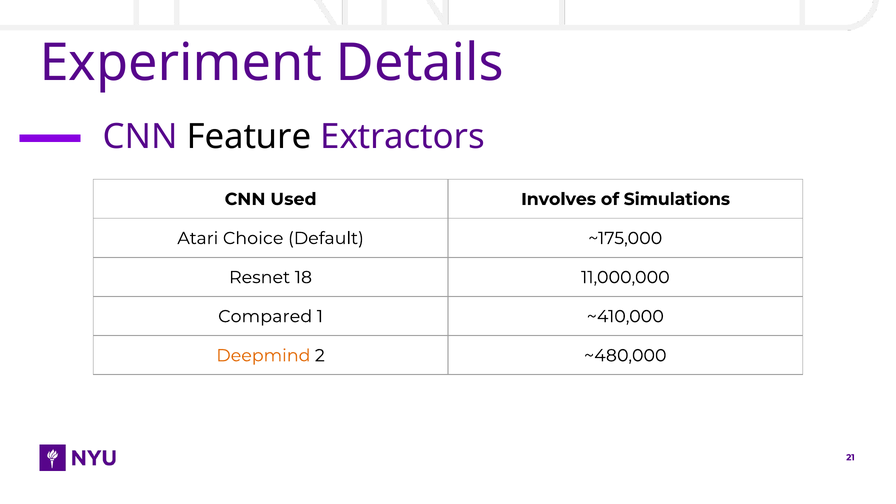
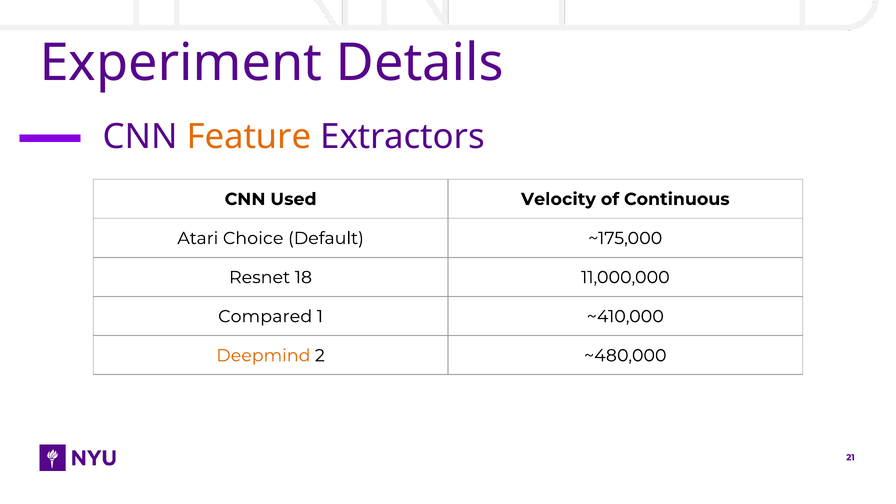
Feature colour: black -> orange
Involves: Involves -> Velocity
Simulations: Simulations -> Continuous
